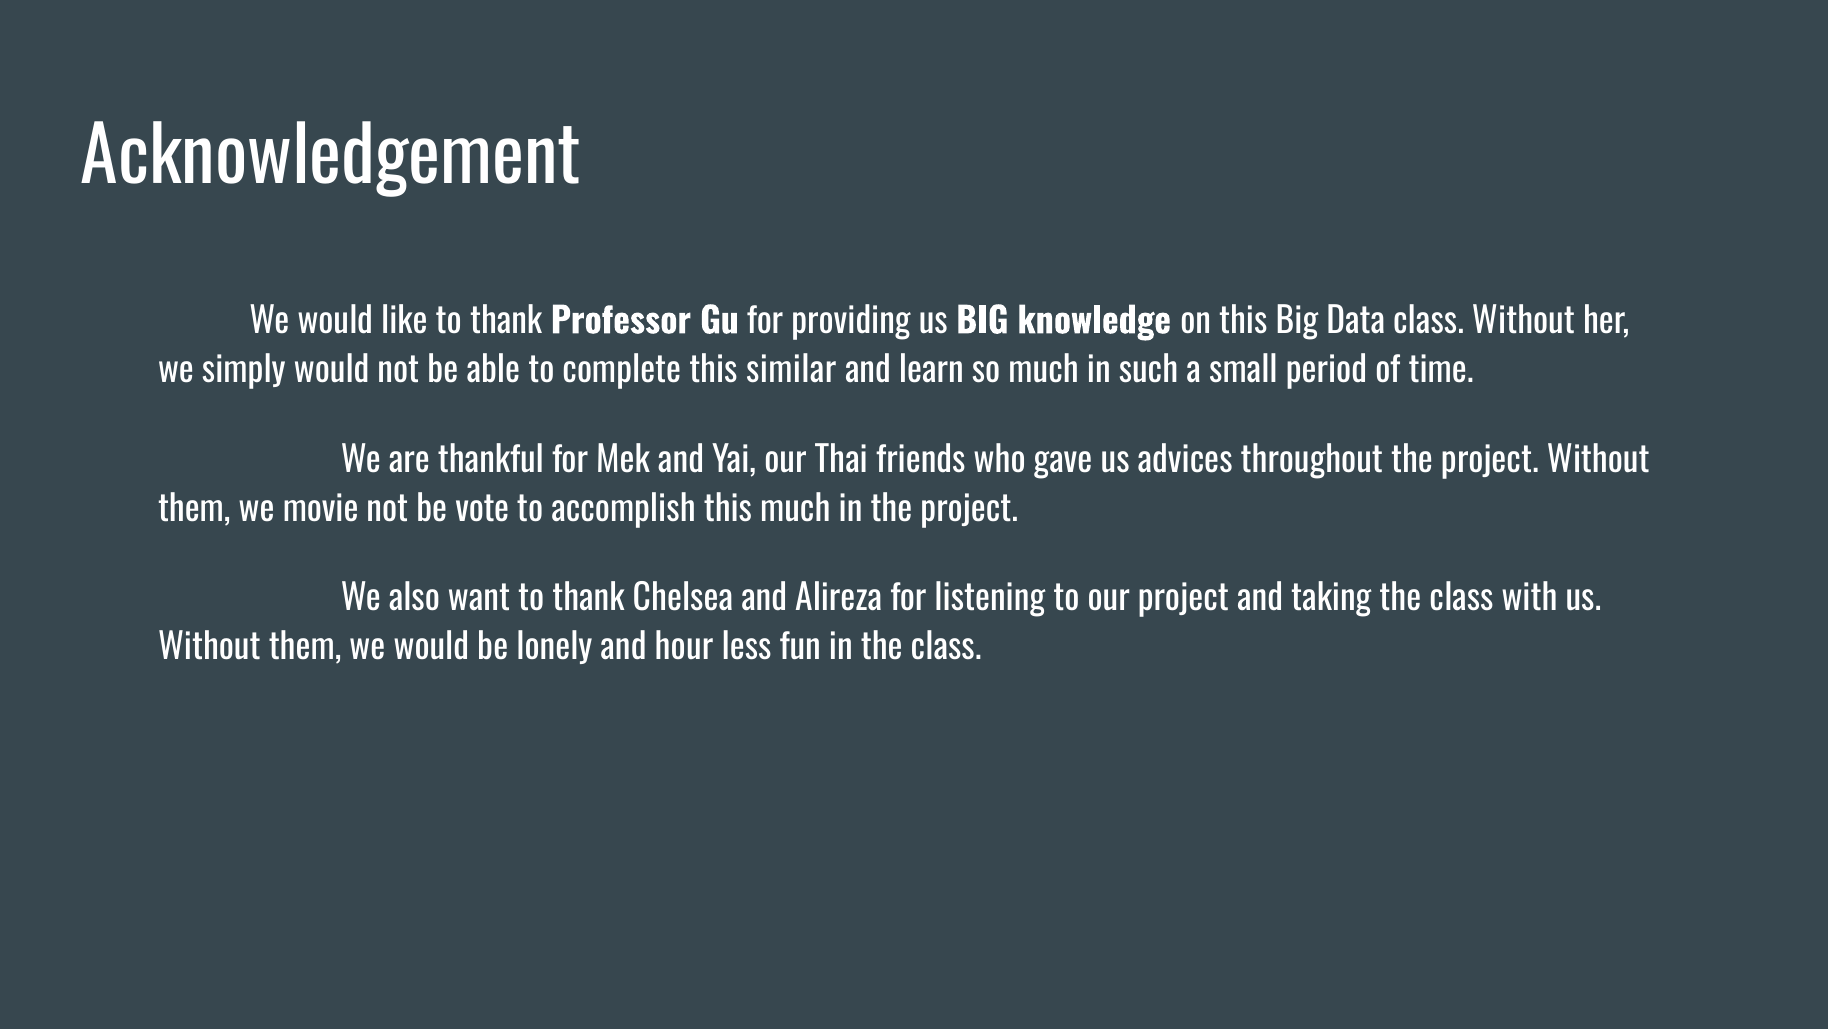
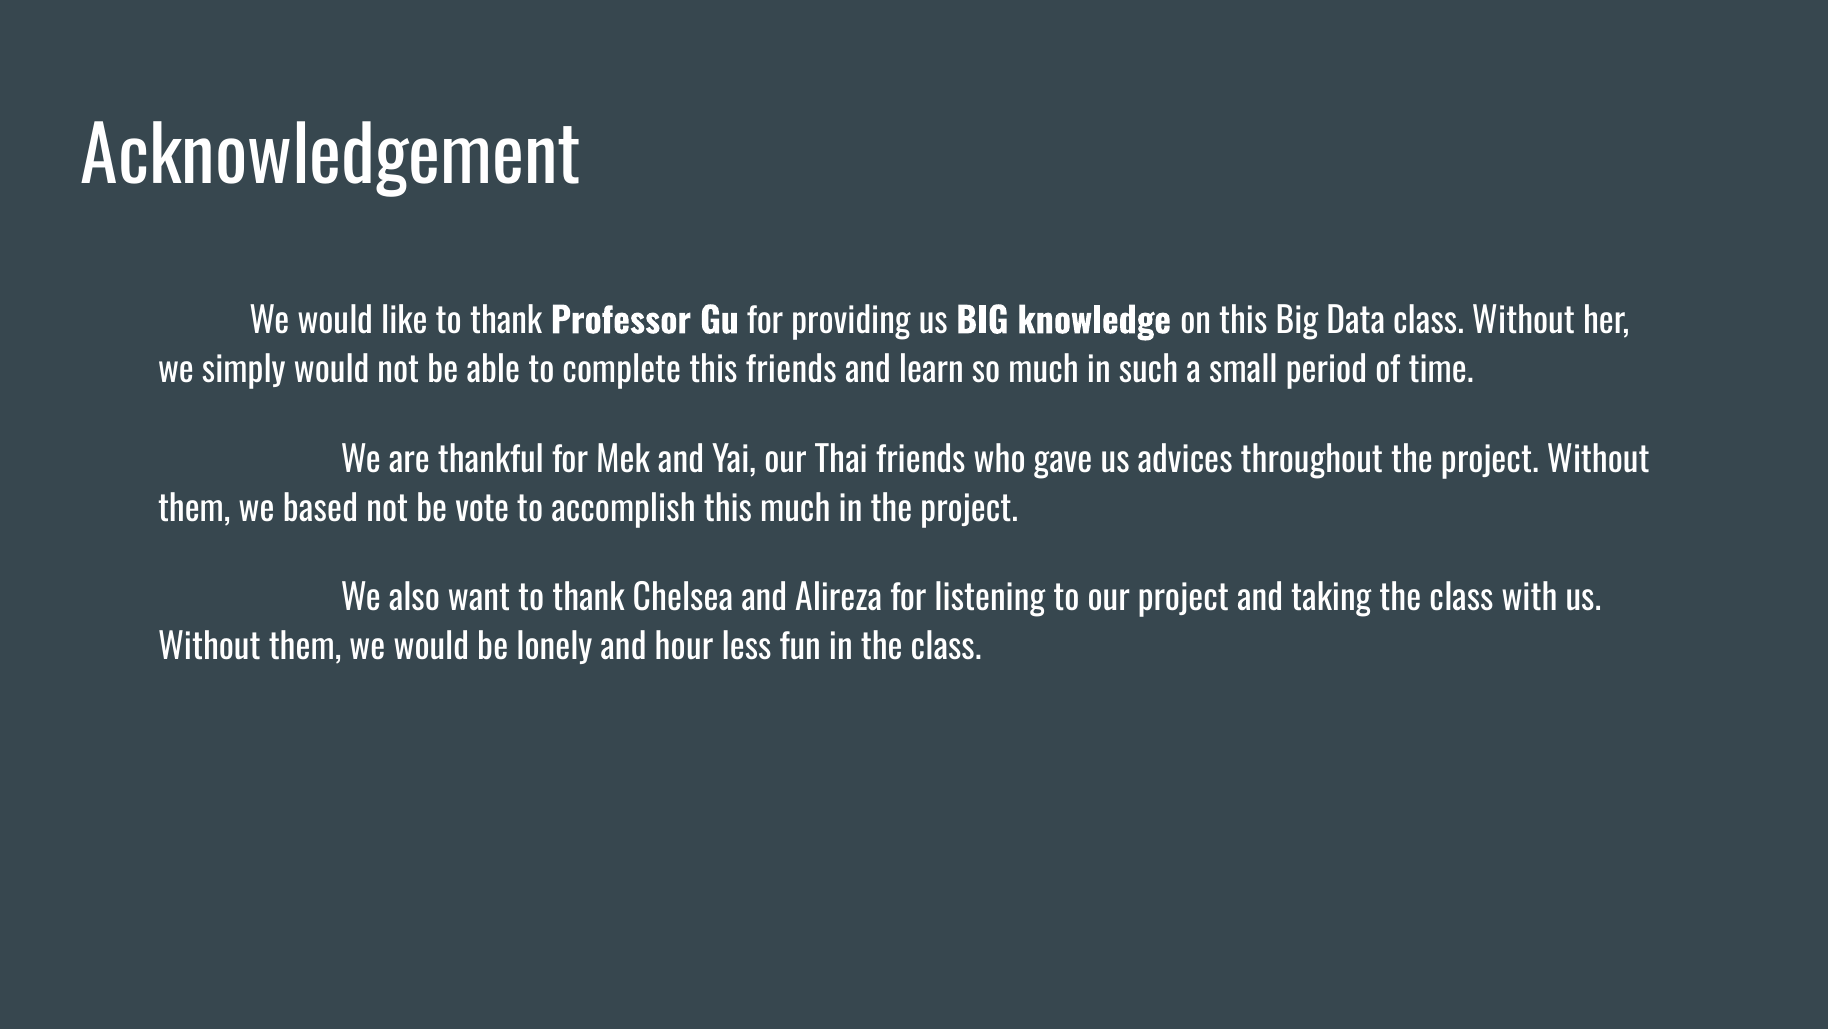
this similar: similar -> friends
movie: movie -> based
